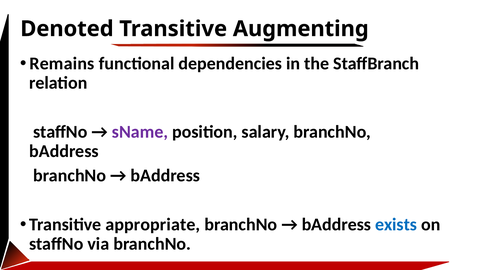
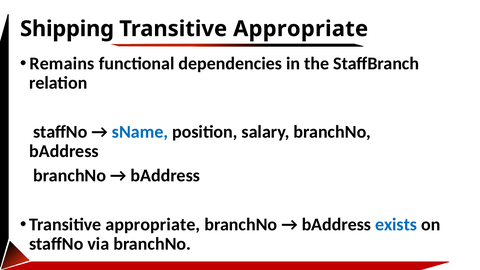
Denoted: Denoted -> Shipping
Augmenting at (301, 29): Augmenting -> Appropriate
sName colour: purple -> blue
